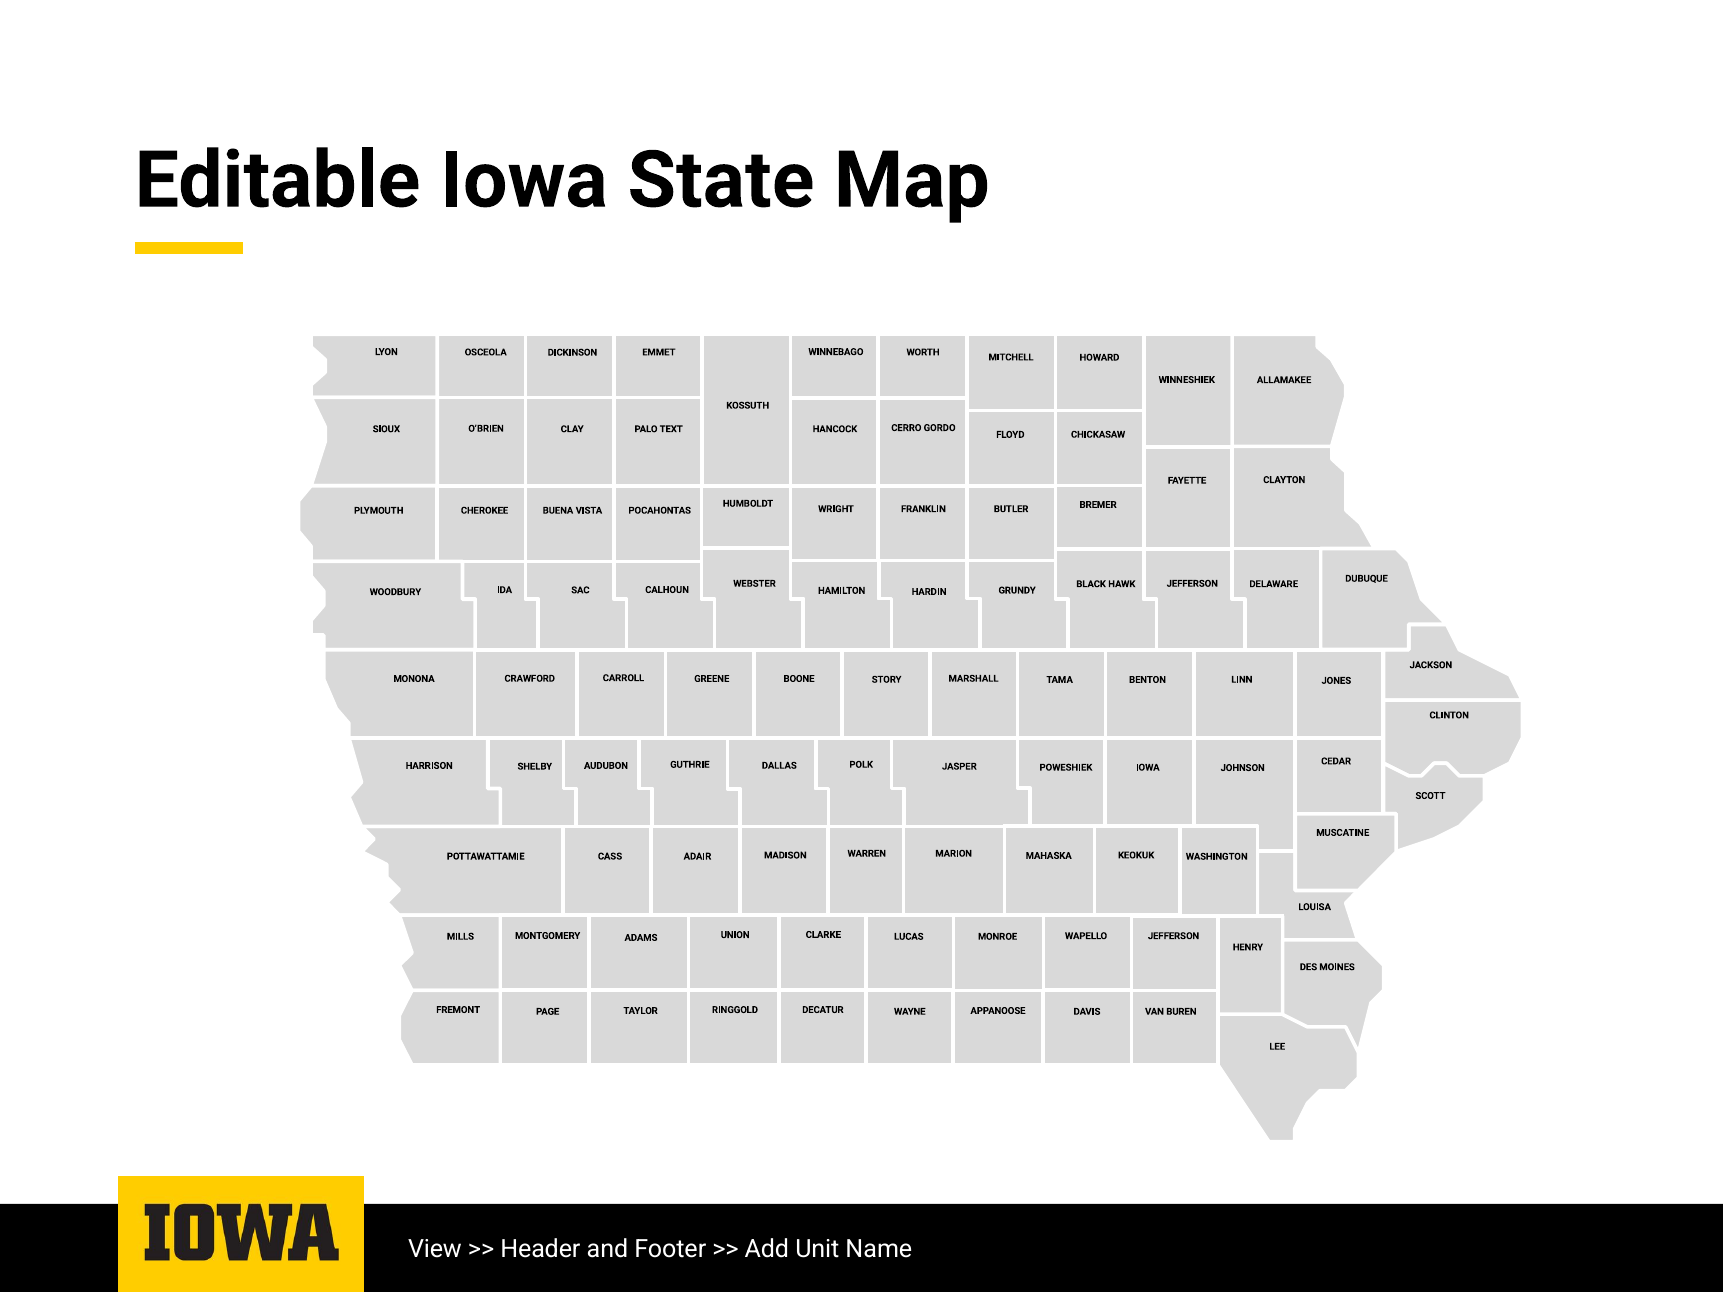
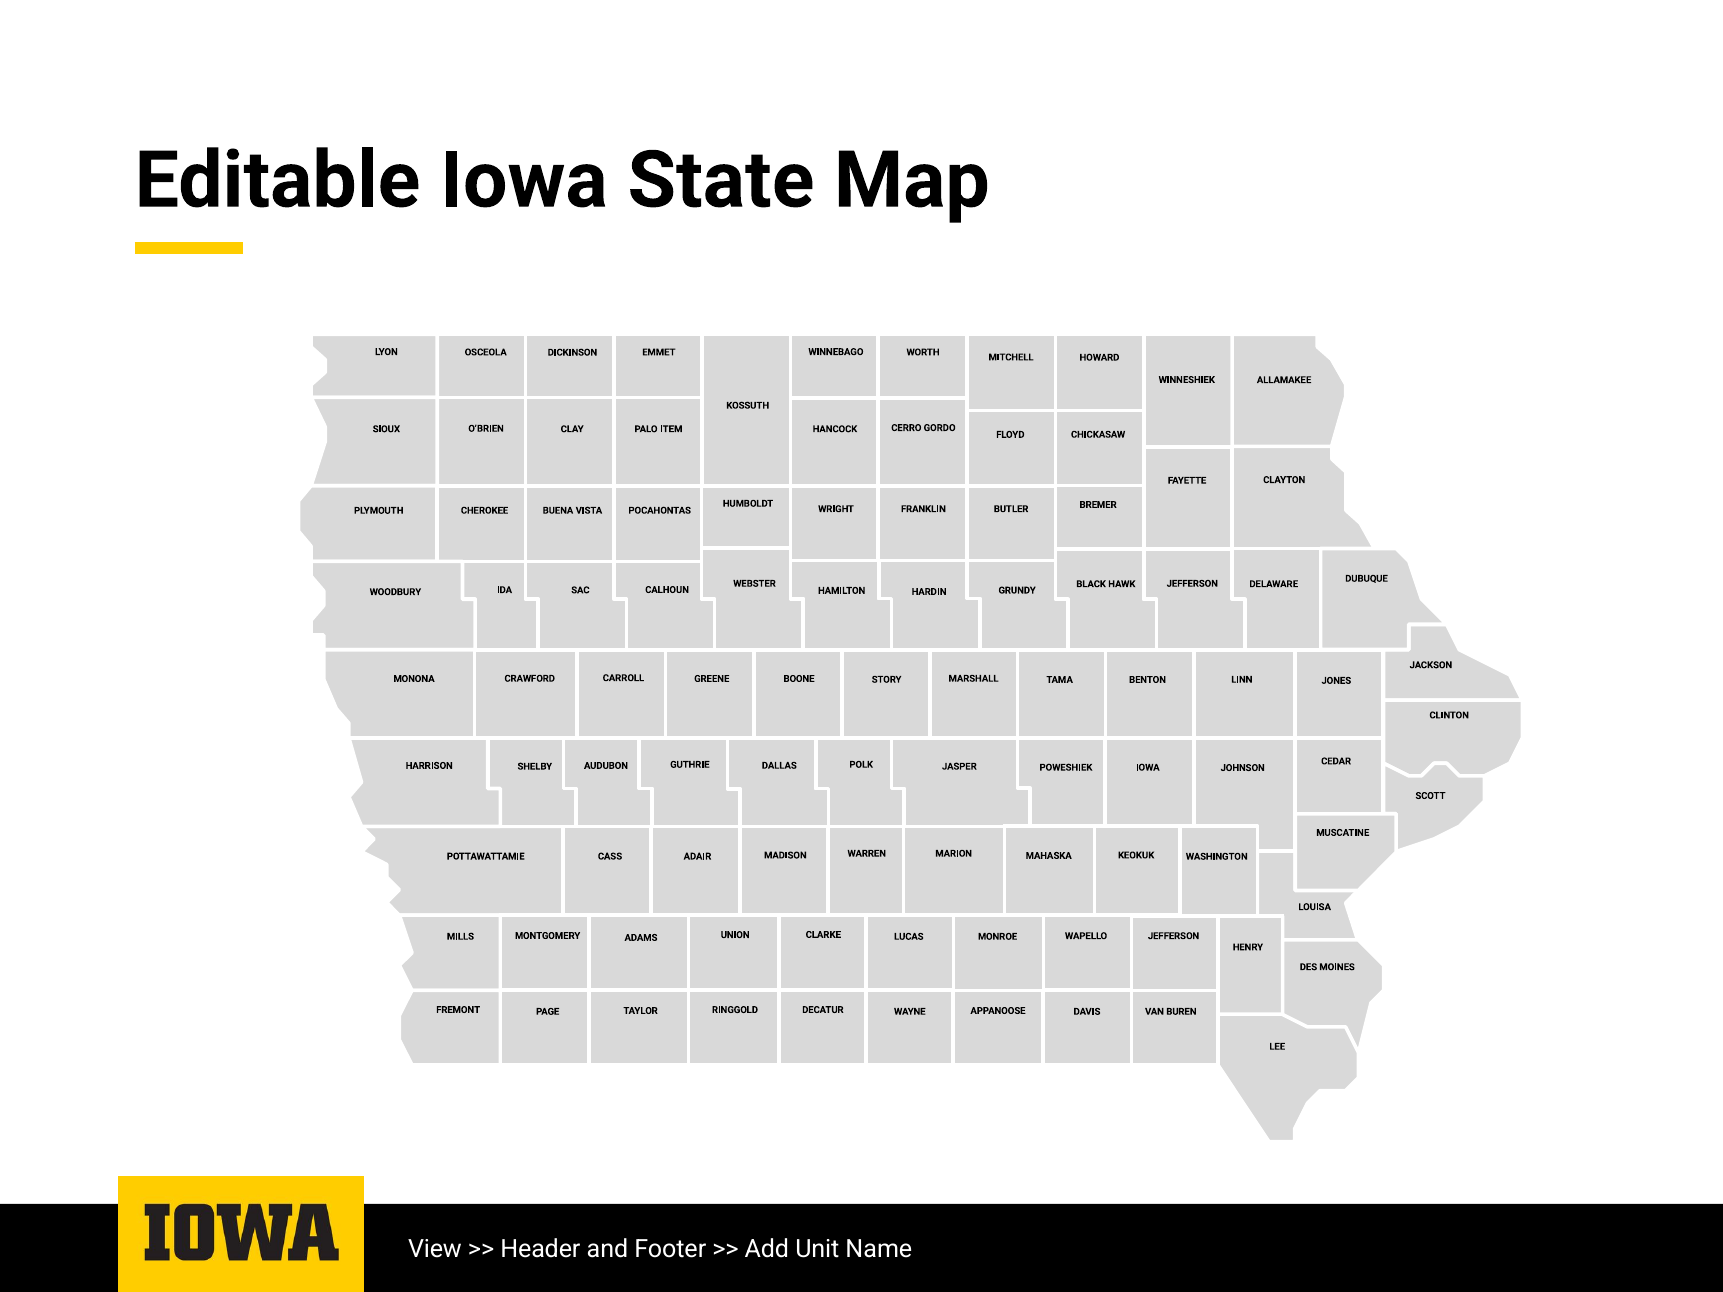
TEXT: TEXT -> ITEM
